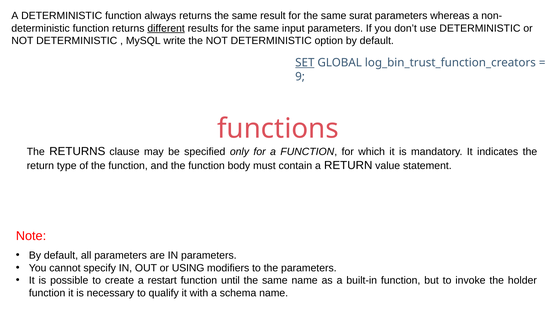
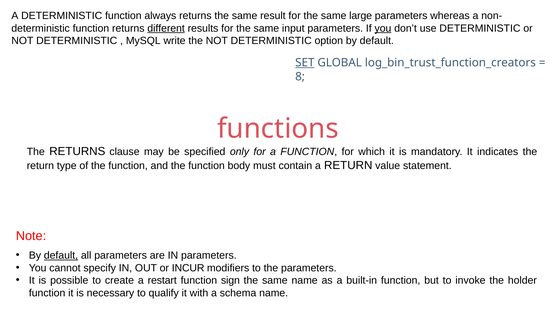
surat: surat -> large
you at (383, 28) underline: none -> present
9: 9 -> 8
default at (61, 255) underline: none -> present
USING: USING -> INCUR
until: until -> sign
